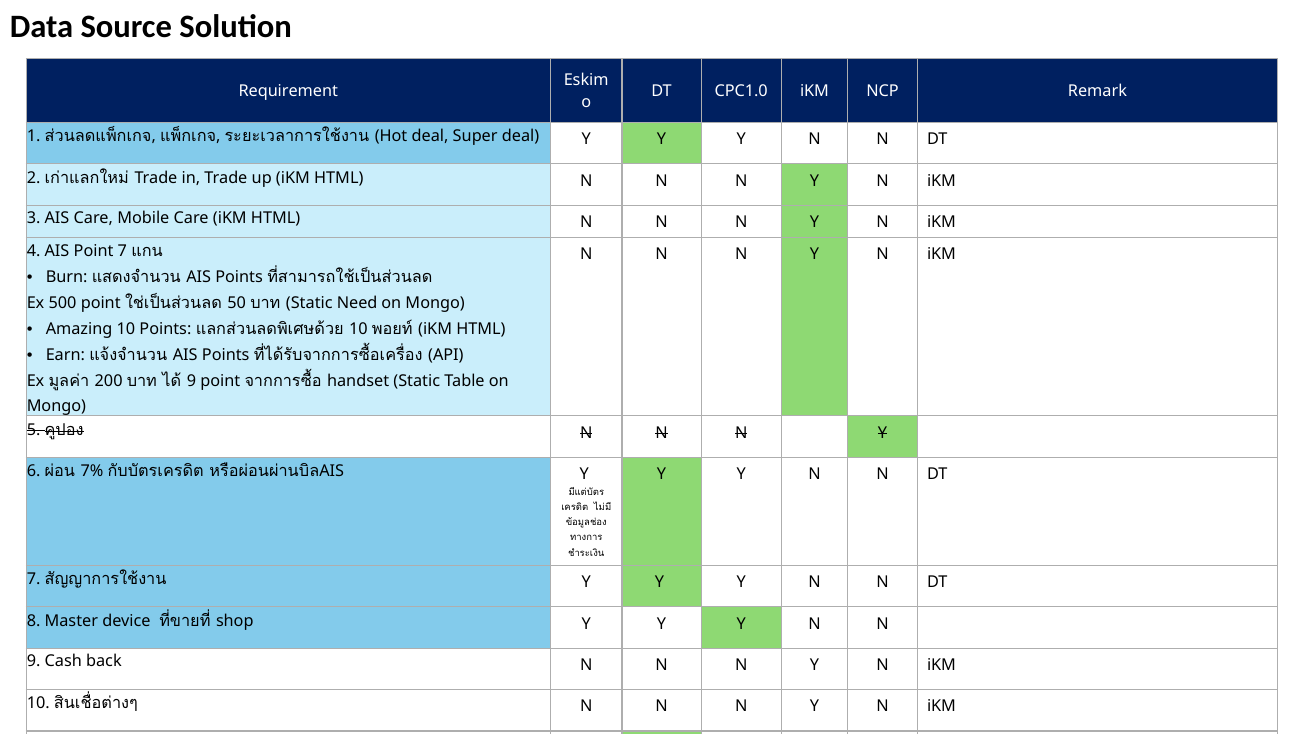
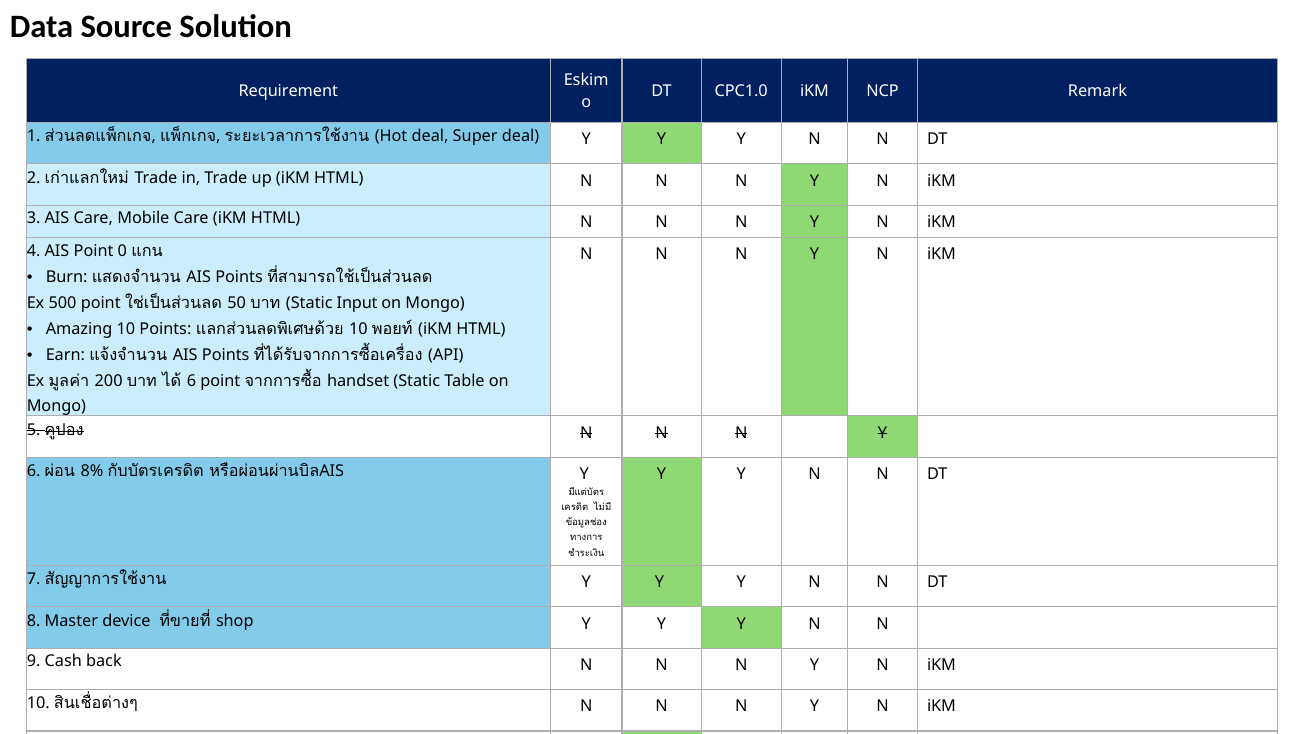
Point 7: 7 -> 0
Need: Need -> Input
9 at (191, 381): 9 -> 6
7%: 7% -> 8%
